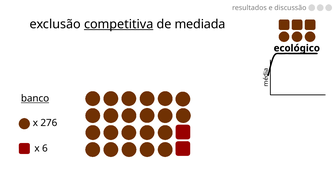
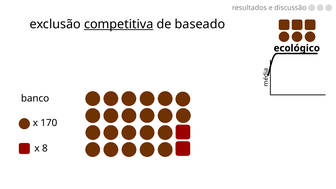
mediada: mediada -> baseado
banco underline: present -> none
276: 276 -> 170
6: 6 -> 8
